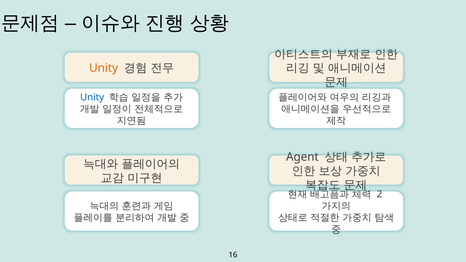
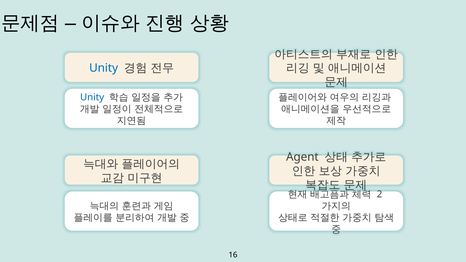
Unity at (104, 68) colour: orange -> blue
